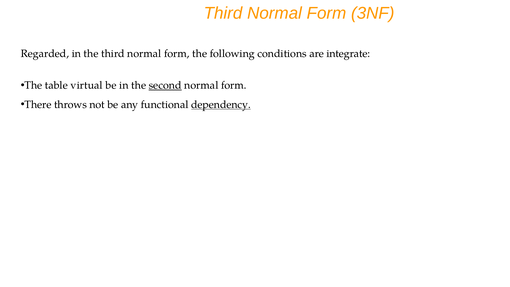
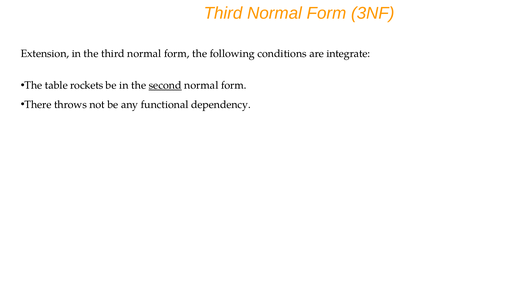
Regarded: Regarded -> Extension
virtual: virtual -> rockets
dependency underline: present -> none
